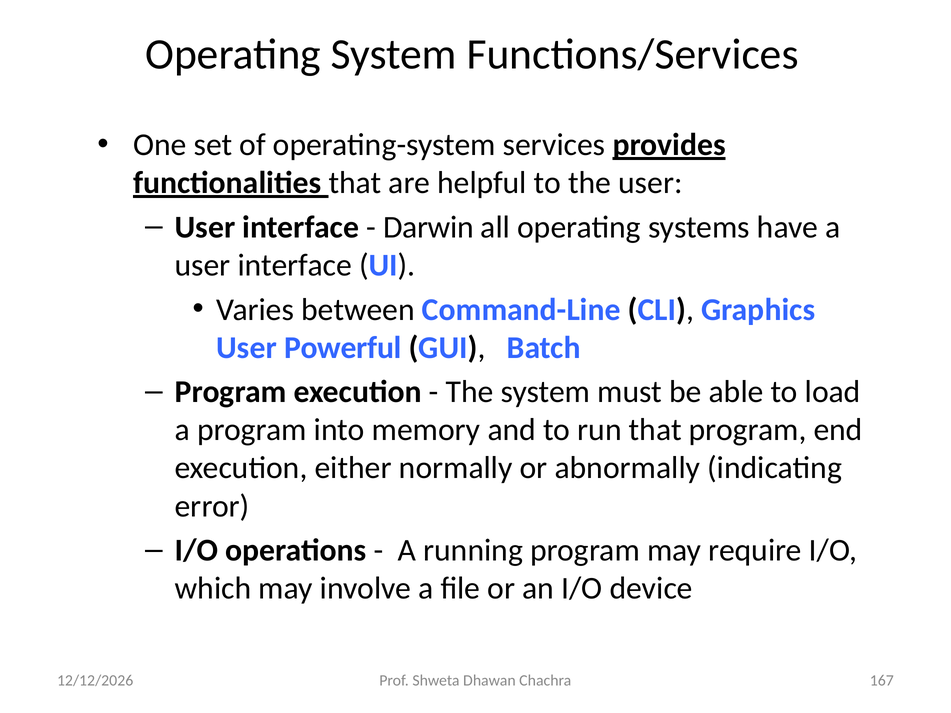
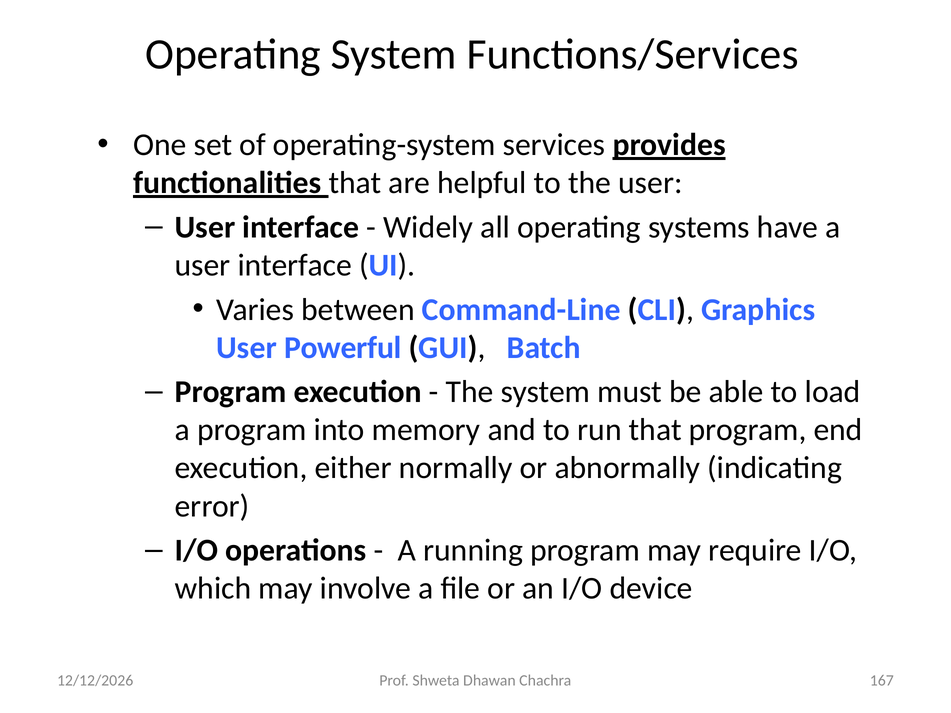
Darwin: Darwin -> Widely
